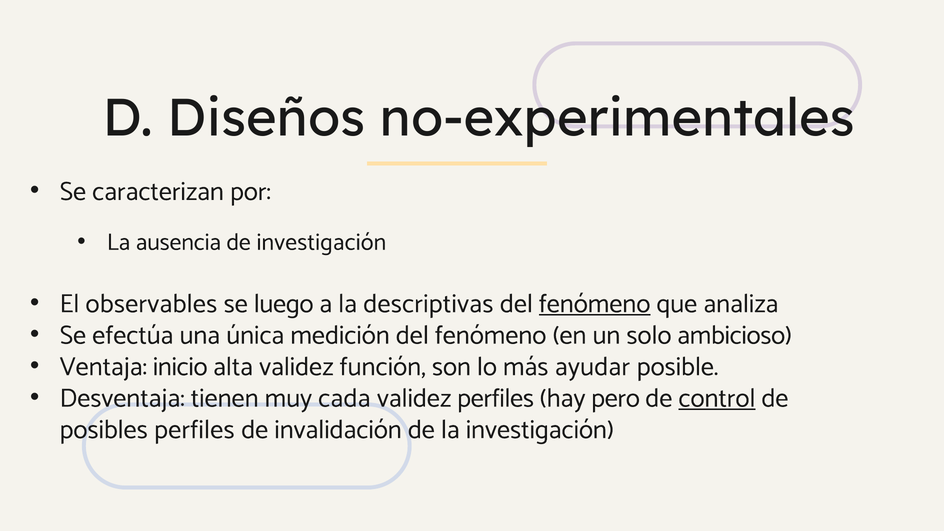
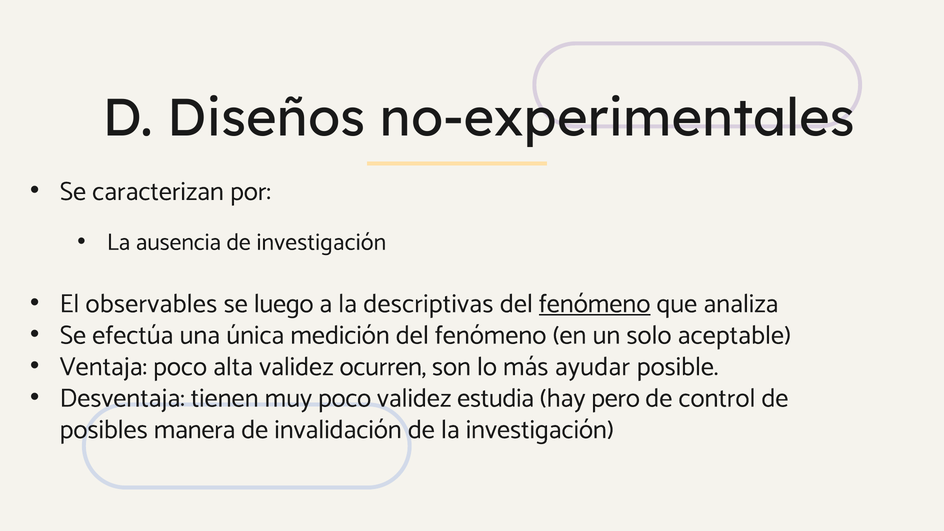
ambicioso: ambicioso -> aceptable
Ventaja inicio: inicio -> poco
función: función -> ocurren
muy cada: cada -> poco
validez perfiles: perfiles -> estudia
control underline: present -> none
posibles perfiles: perfiles -> manera
